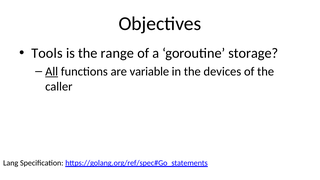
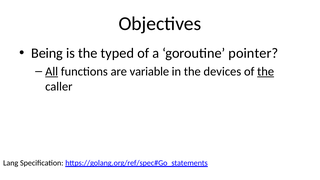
Tools: Tools -> Being
range: range -> typed
storage: storage -> pointer
the at (266, 71) underline: none -> present
